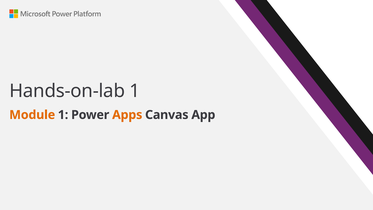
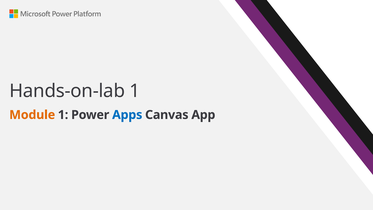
Apps colour: orange -> blue
